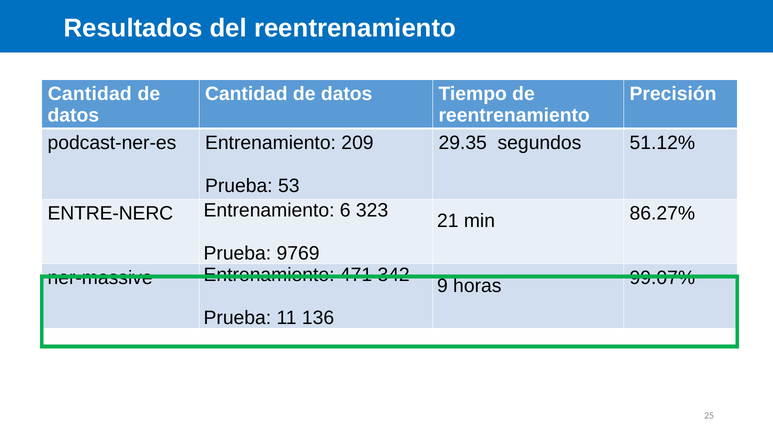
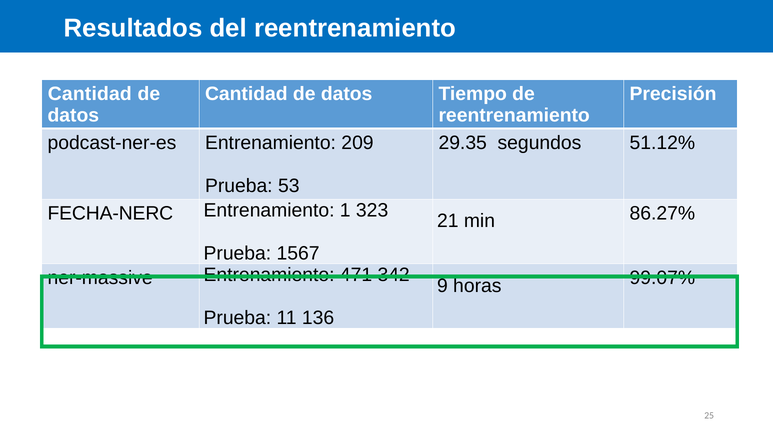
ENTRE-NERC: ENTRE-NERC -> FECHA-NERC
6: 6 -> 1
9769: 9769 -> 1567
